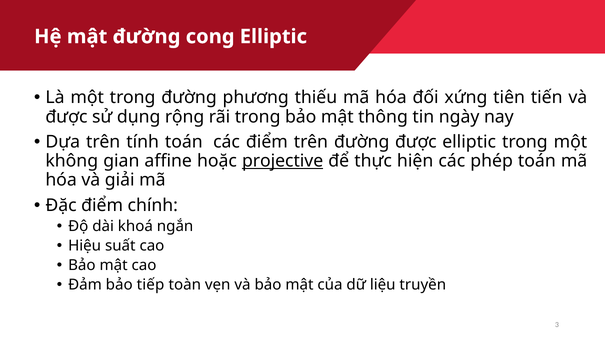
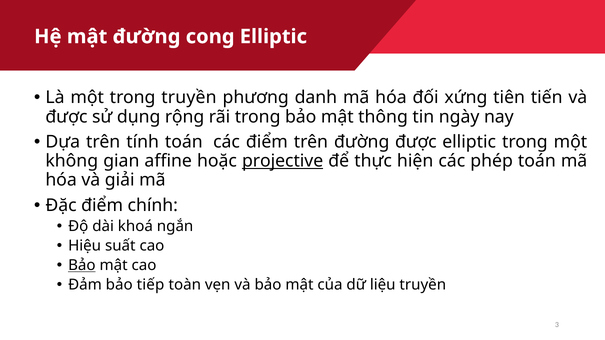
trong đường: đường -> truyền
thiếu: thiếu -> danh
Bảo at (82, 265) underline: none -> present
